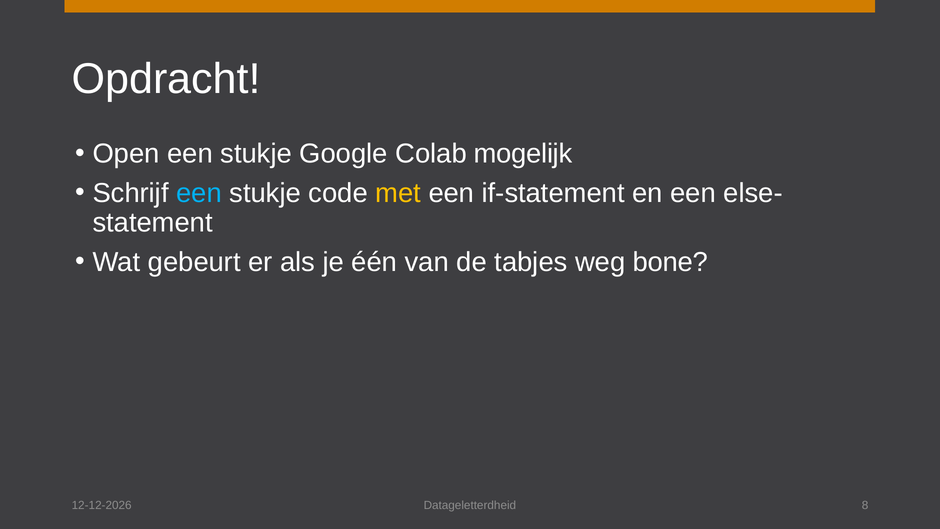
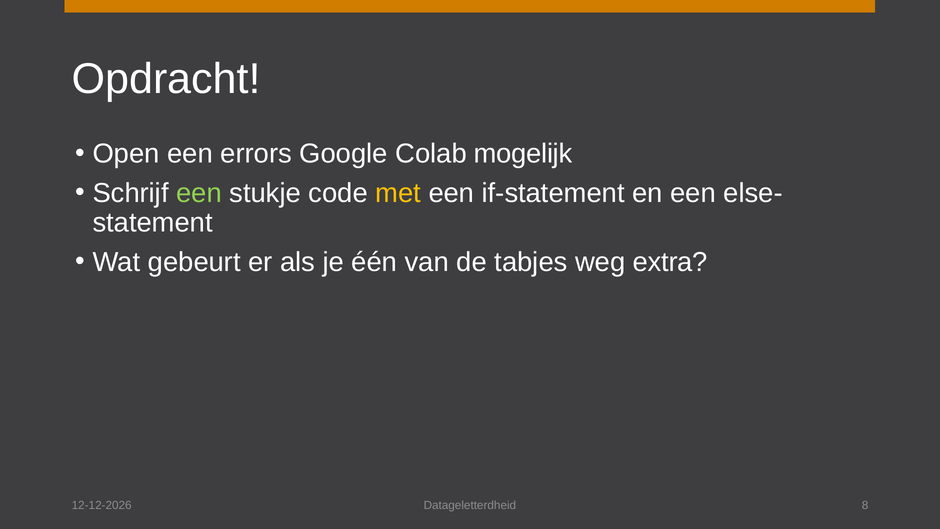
Open een stukje: stukje -> errors
een at (199, 193) colour: light blue -> light green
bone: bone -> extra
